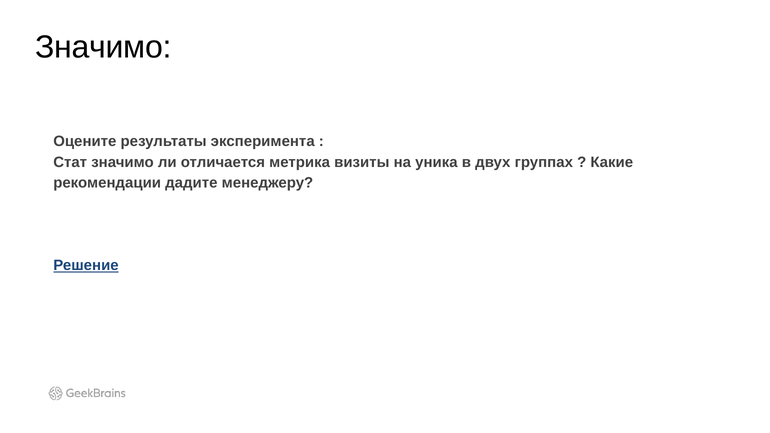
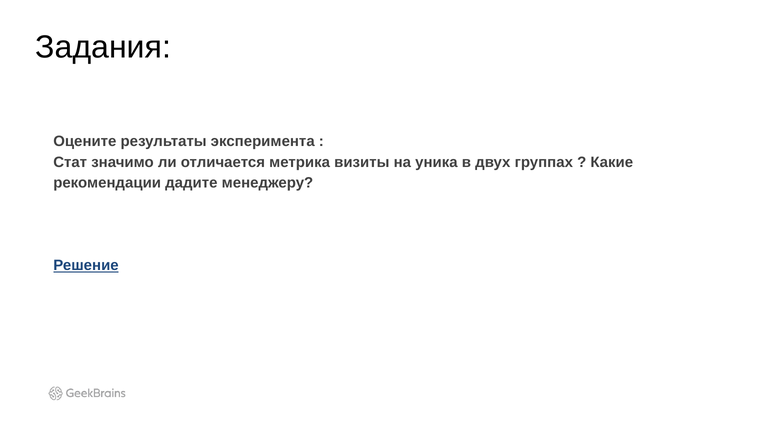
Значимо at (103, 47): Значимо -> Задания
